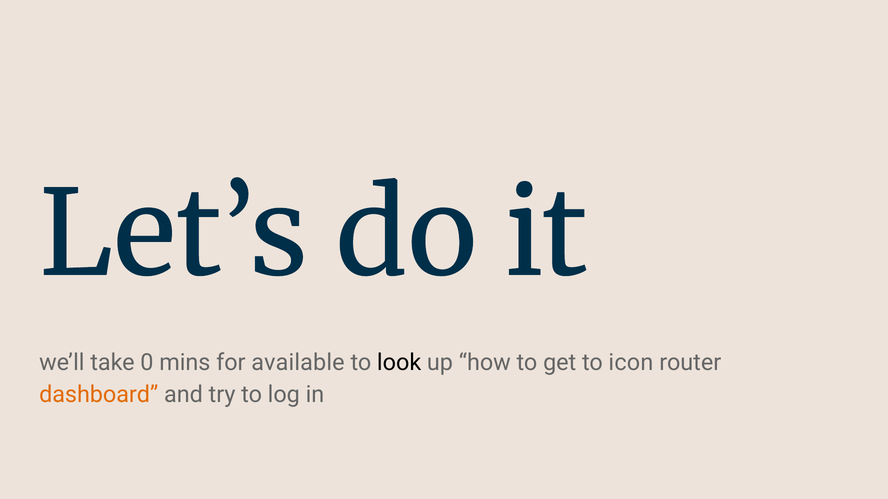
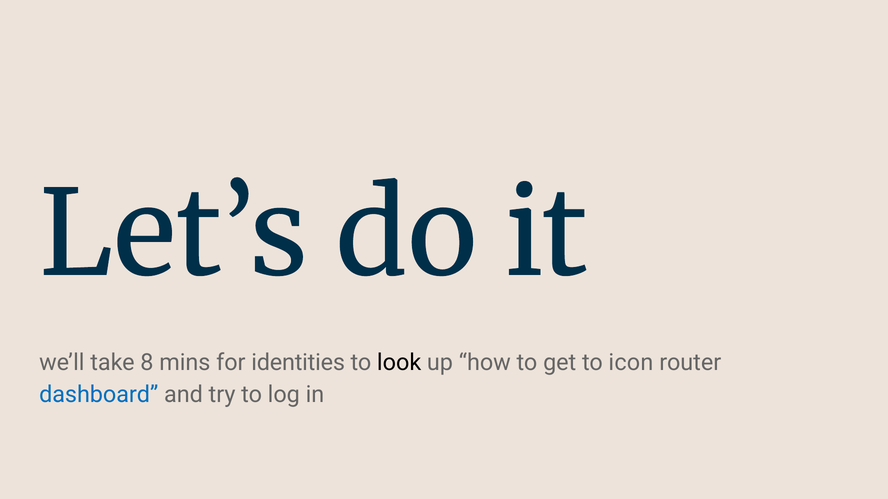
0: 0 -> 8
available: available -> identities
dashboard colour: orange -> blue
